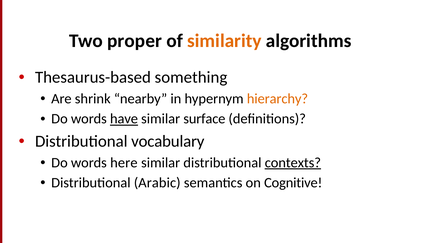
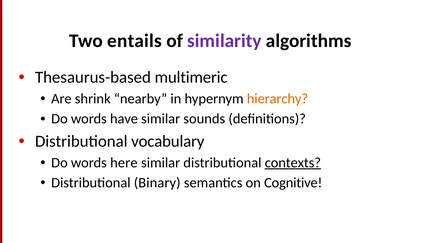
proper: proper -> entails
similarity colour: orange -> purple
something: something -> multimeric
have underline: present -> none
surface: surface -> sounds
Arabic: Arabic -> Binary
